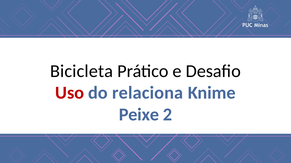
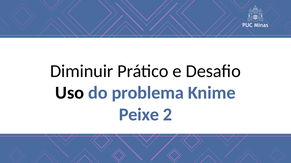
Bicicleta: Bicicleta -> Diminuir
Uso colour: red -> black
relaciona: relaciona -> problema
